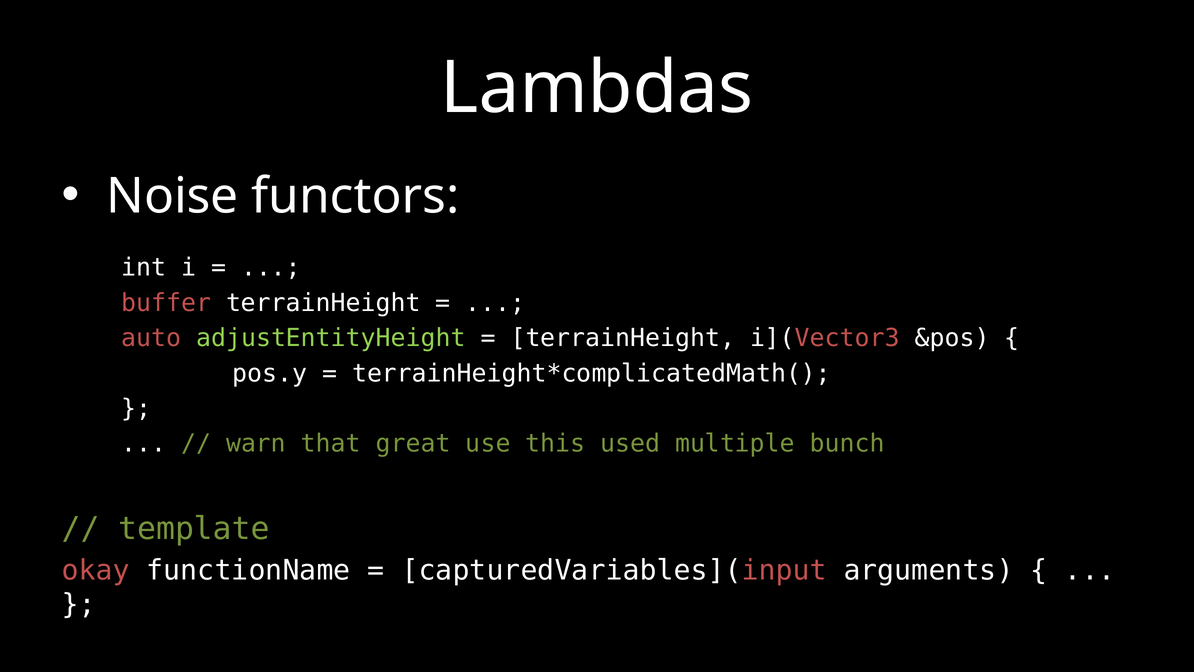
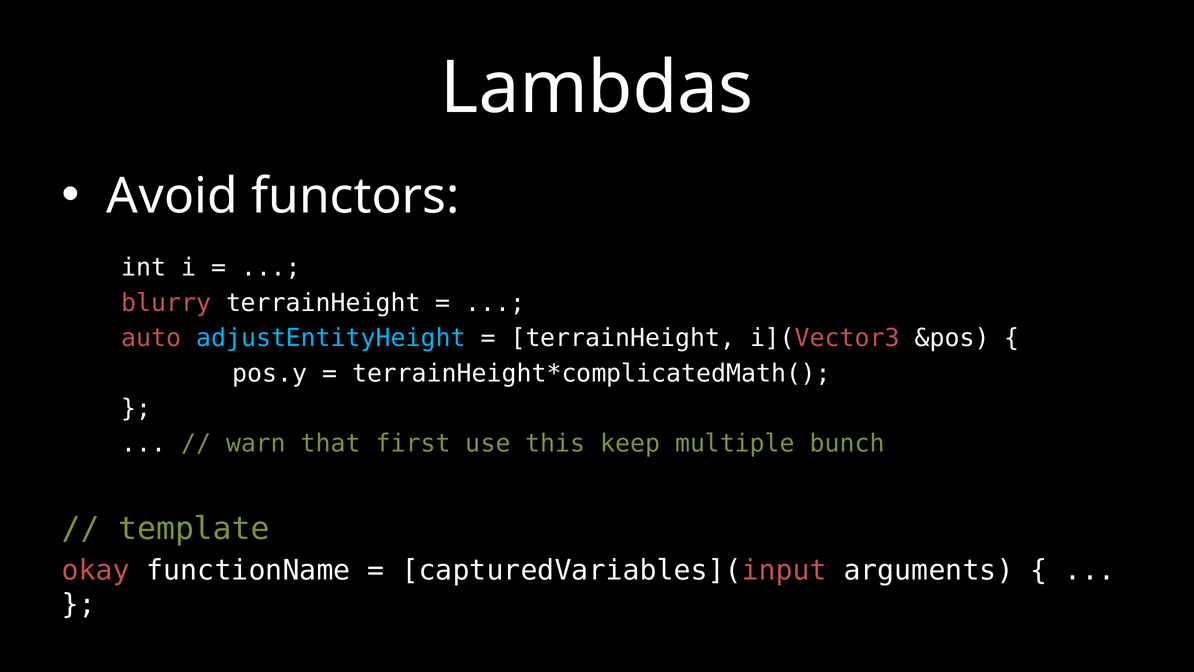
Noise: Noise -> Avoid
buffer: buffer -> blurry
adjustEntityHeight colour: light green -> light blue
great: great -> first
used: used -> keep
